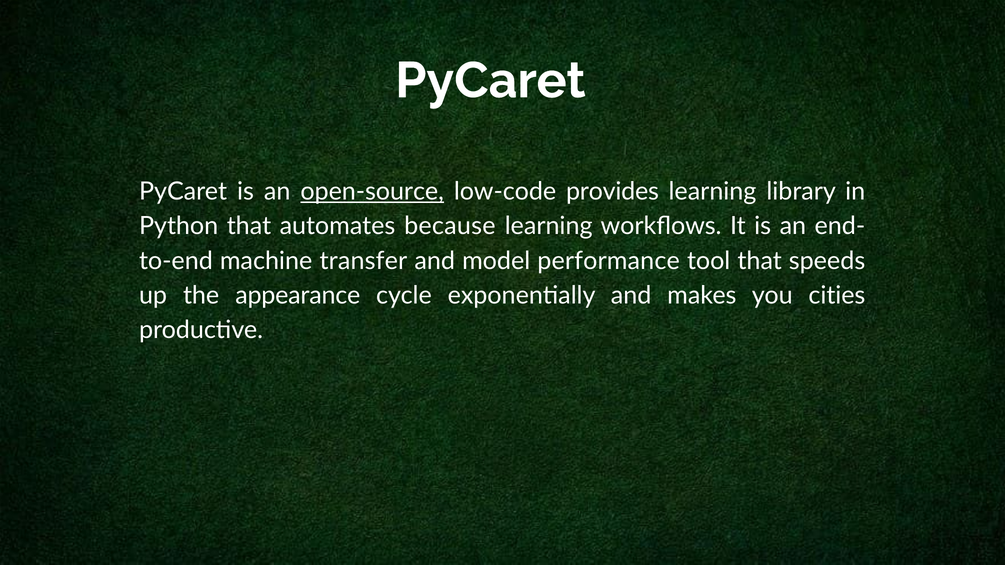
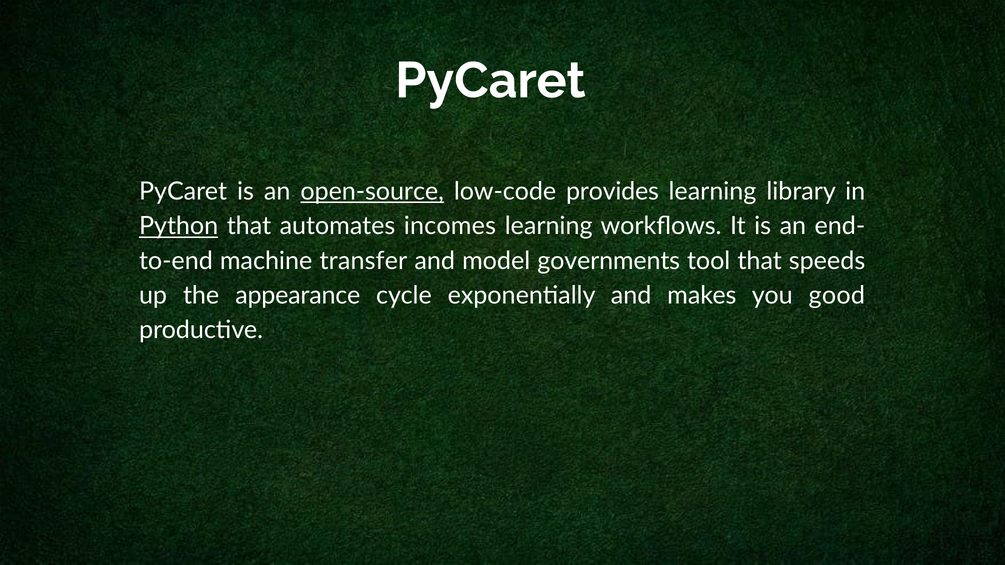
Python underline: none -> present
because: because -> incomes
performance: performance -> governments
cities: cities -> good
